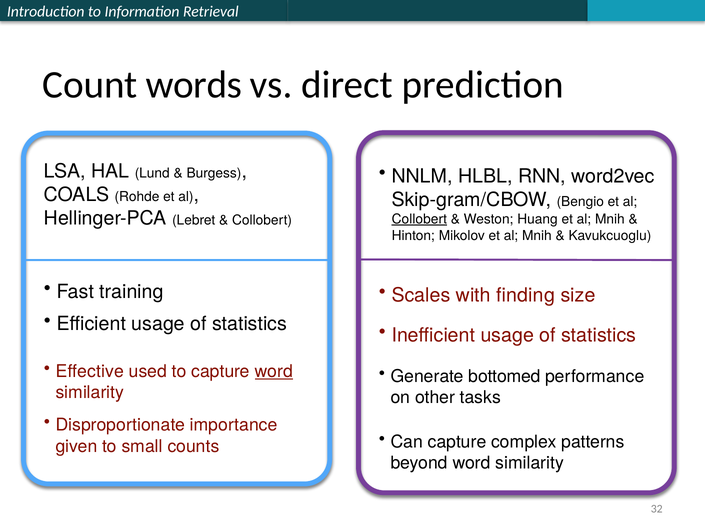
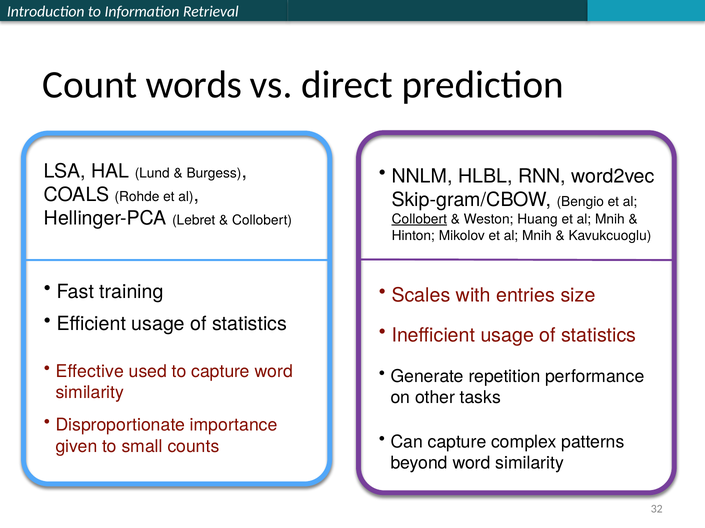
finding: finding -> entries
word at (274, 372) underline: present -> none
bottomed: bottomed -> repetition
